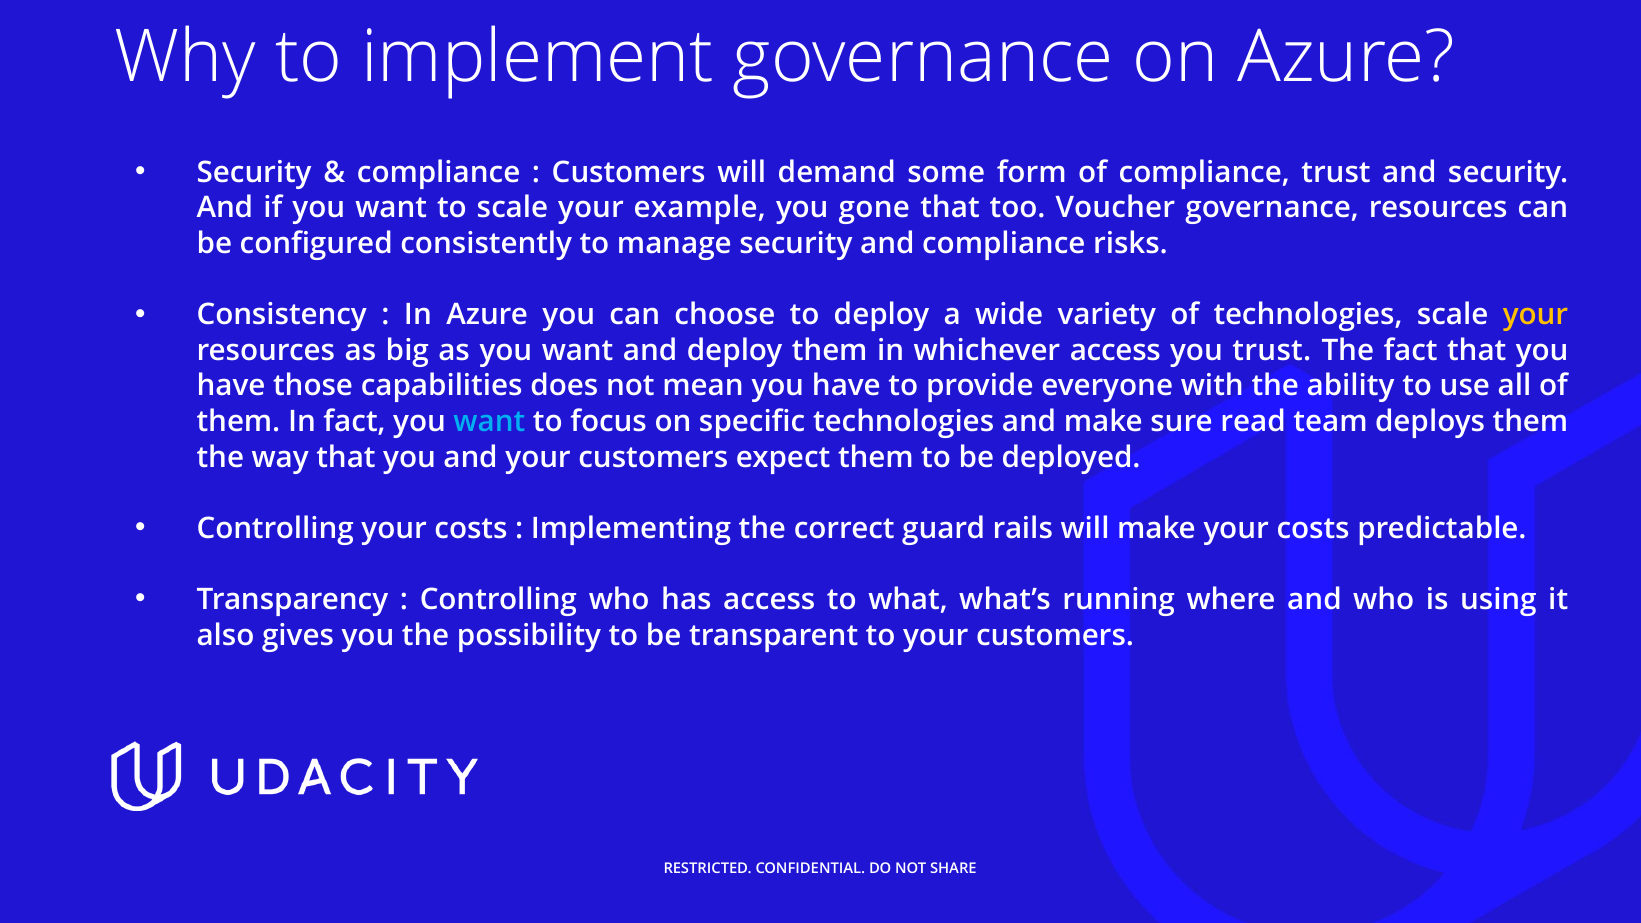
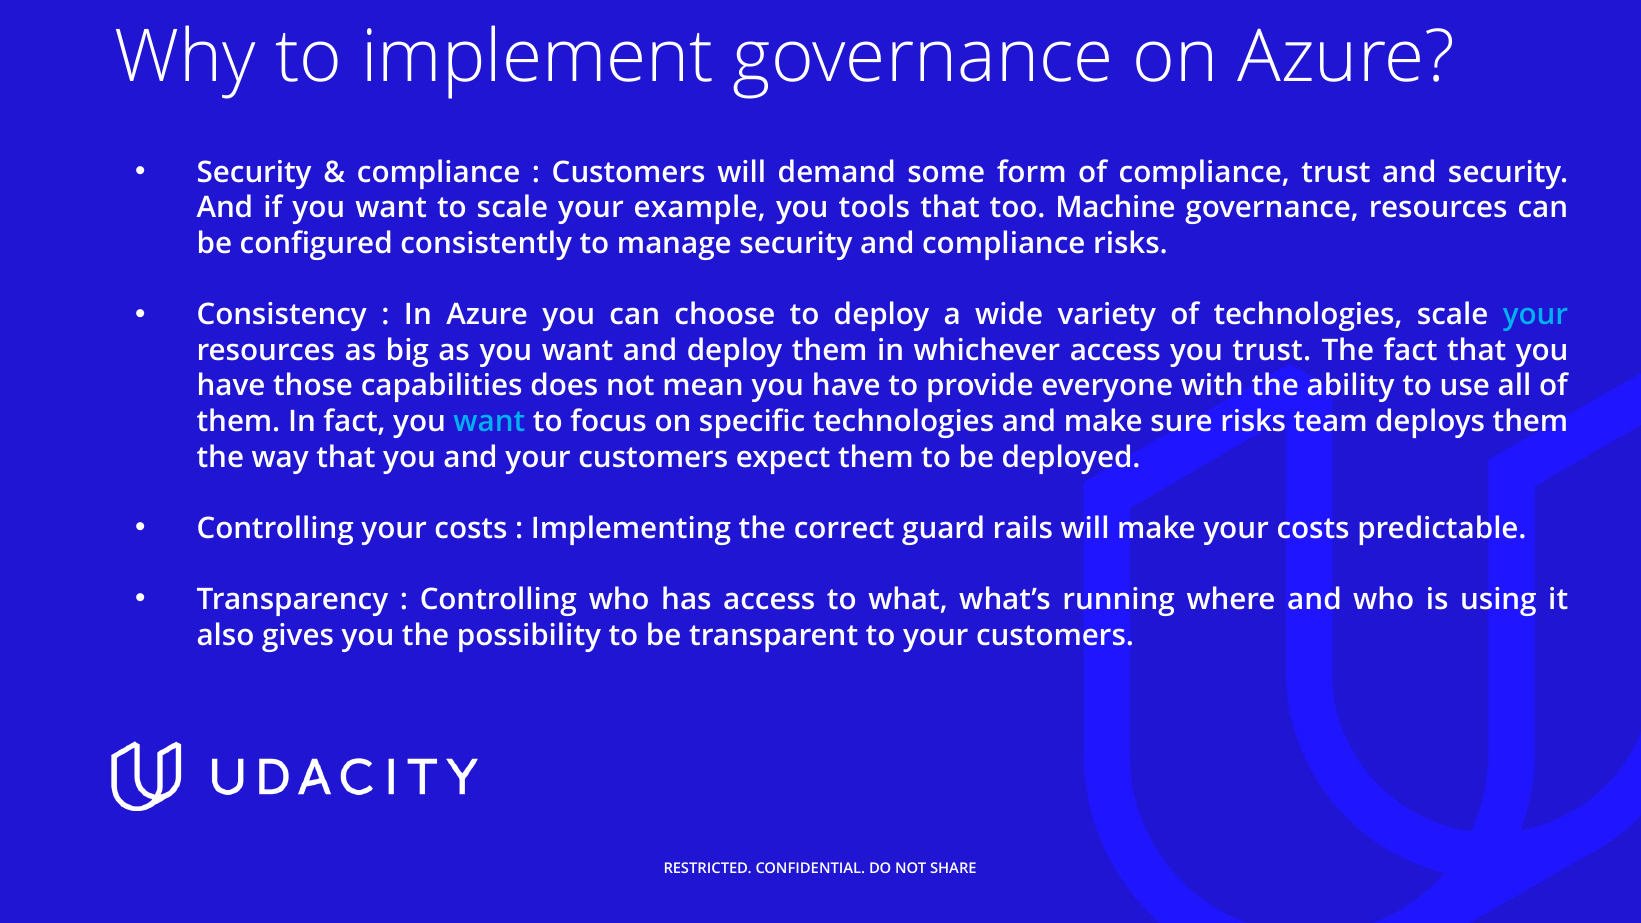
gone: gone -> tools
Voucher: Voucher -> Machine
your at (1535, 315) colour: yellow -> light blue
sure read: read -> risks
